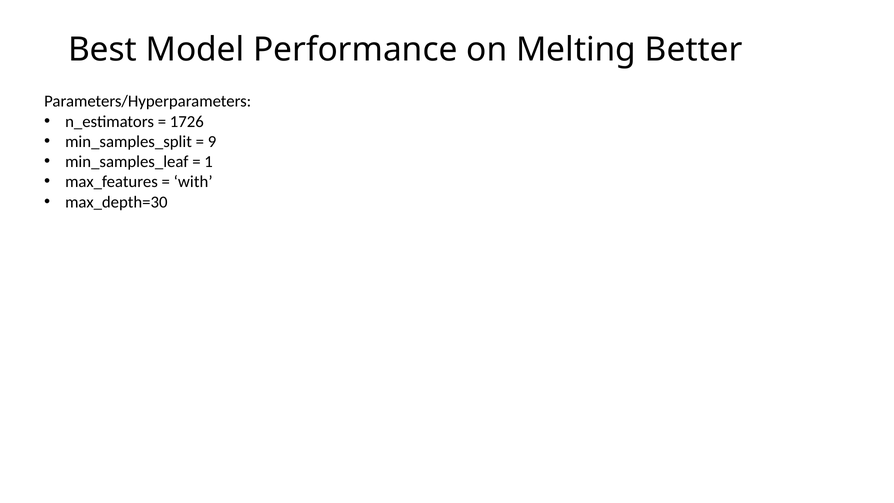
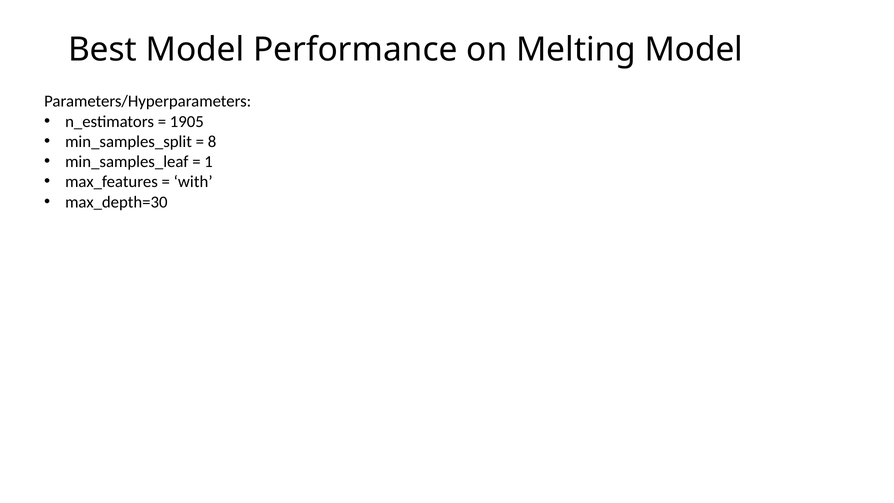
Melting Better: Better -> Model
1726: 1726 -> 1905
9: 9 -> 8
